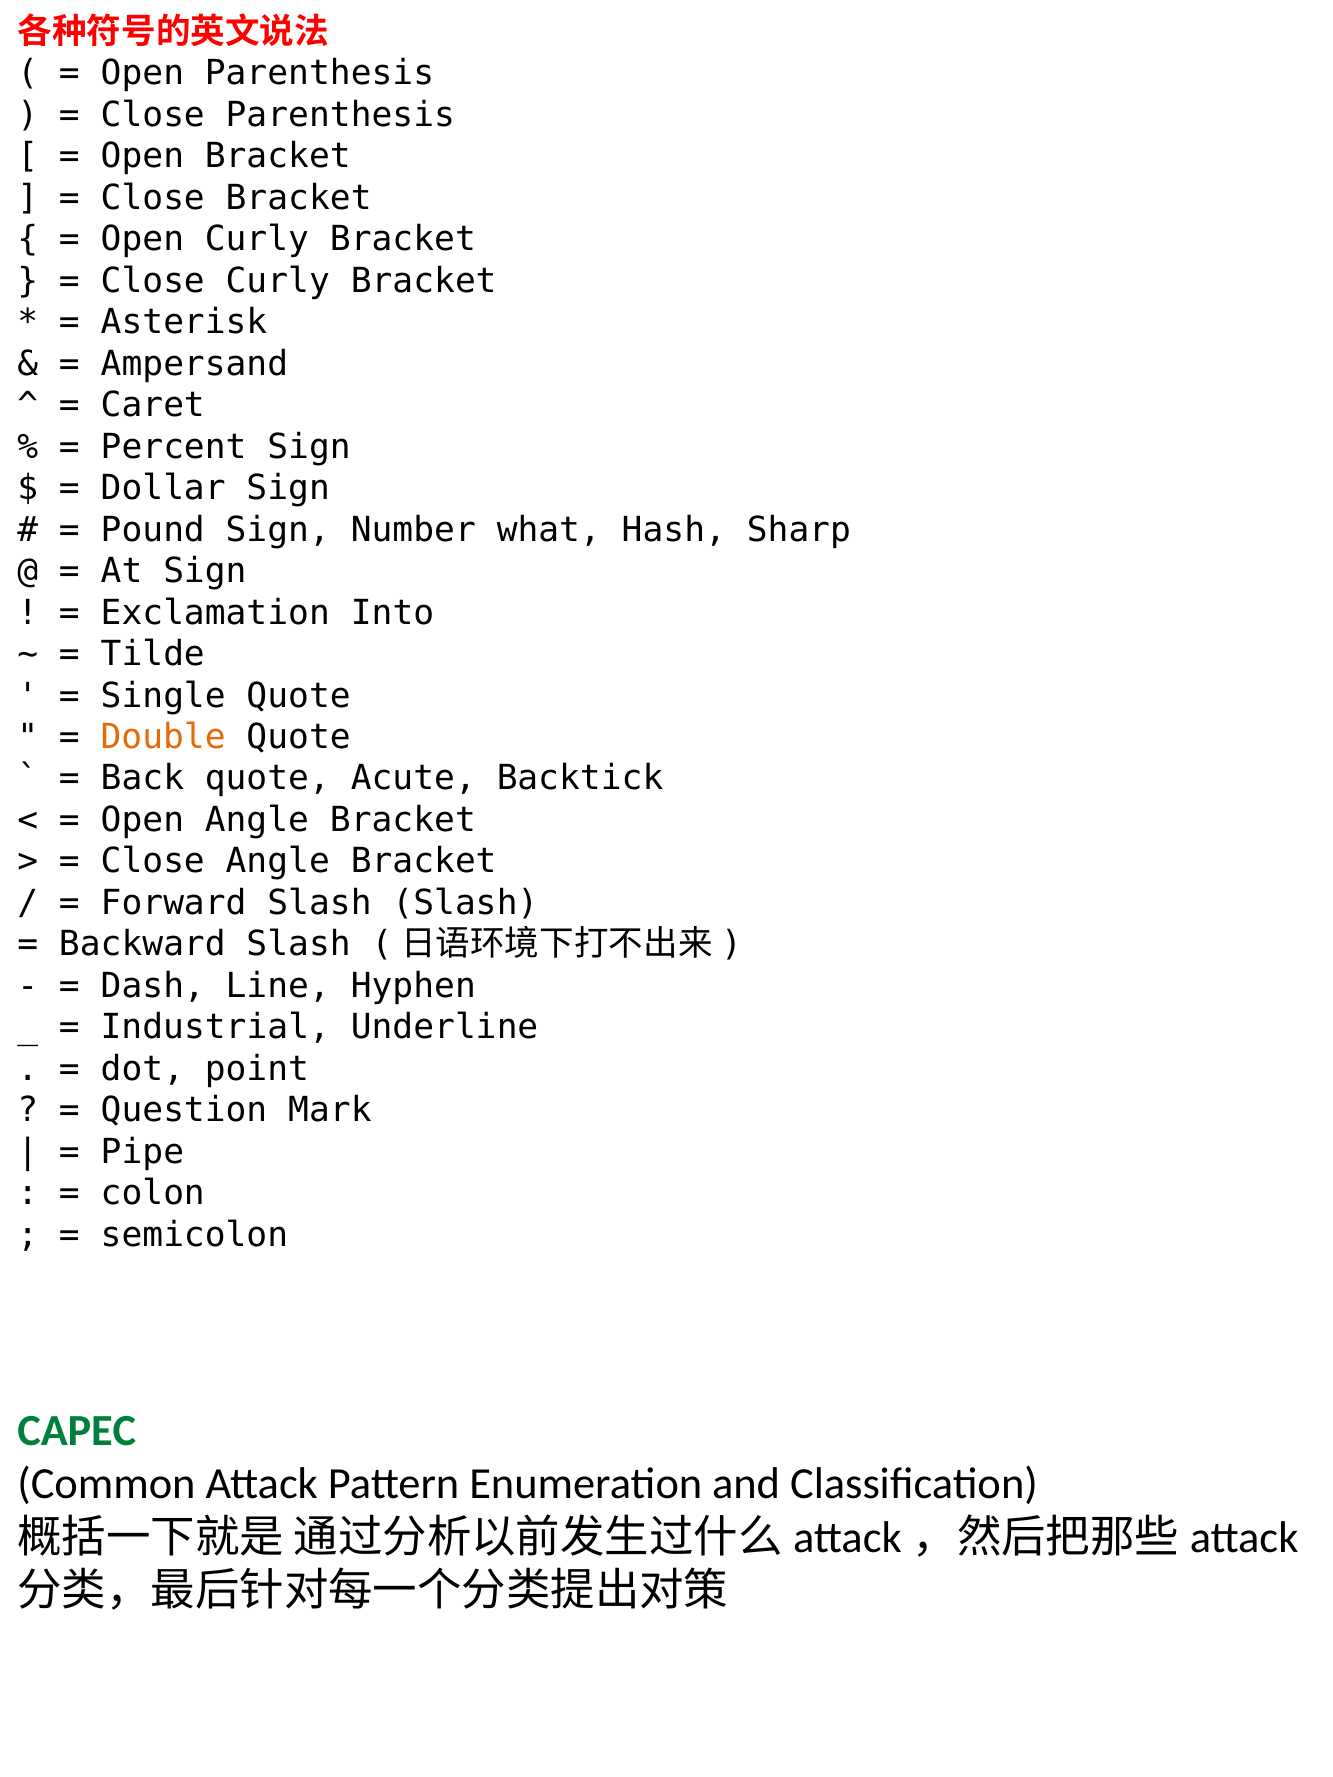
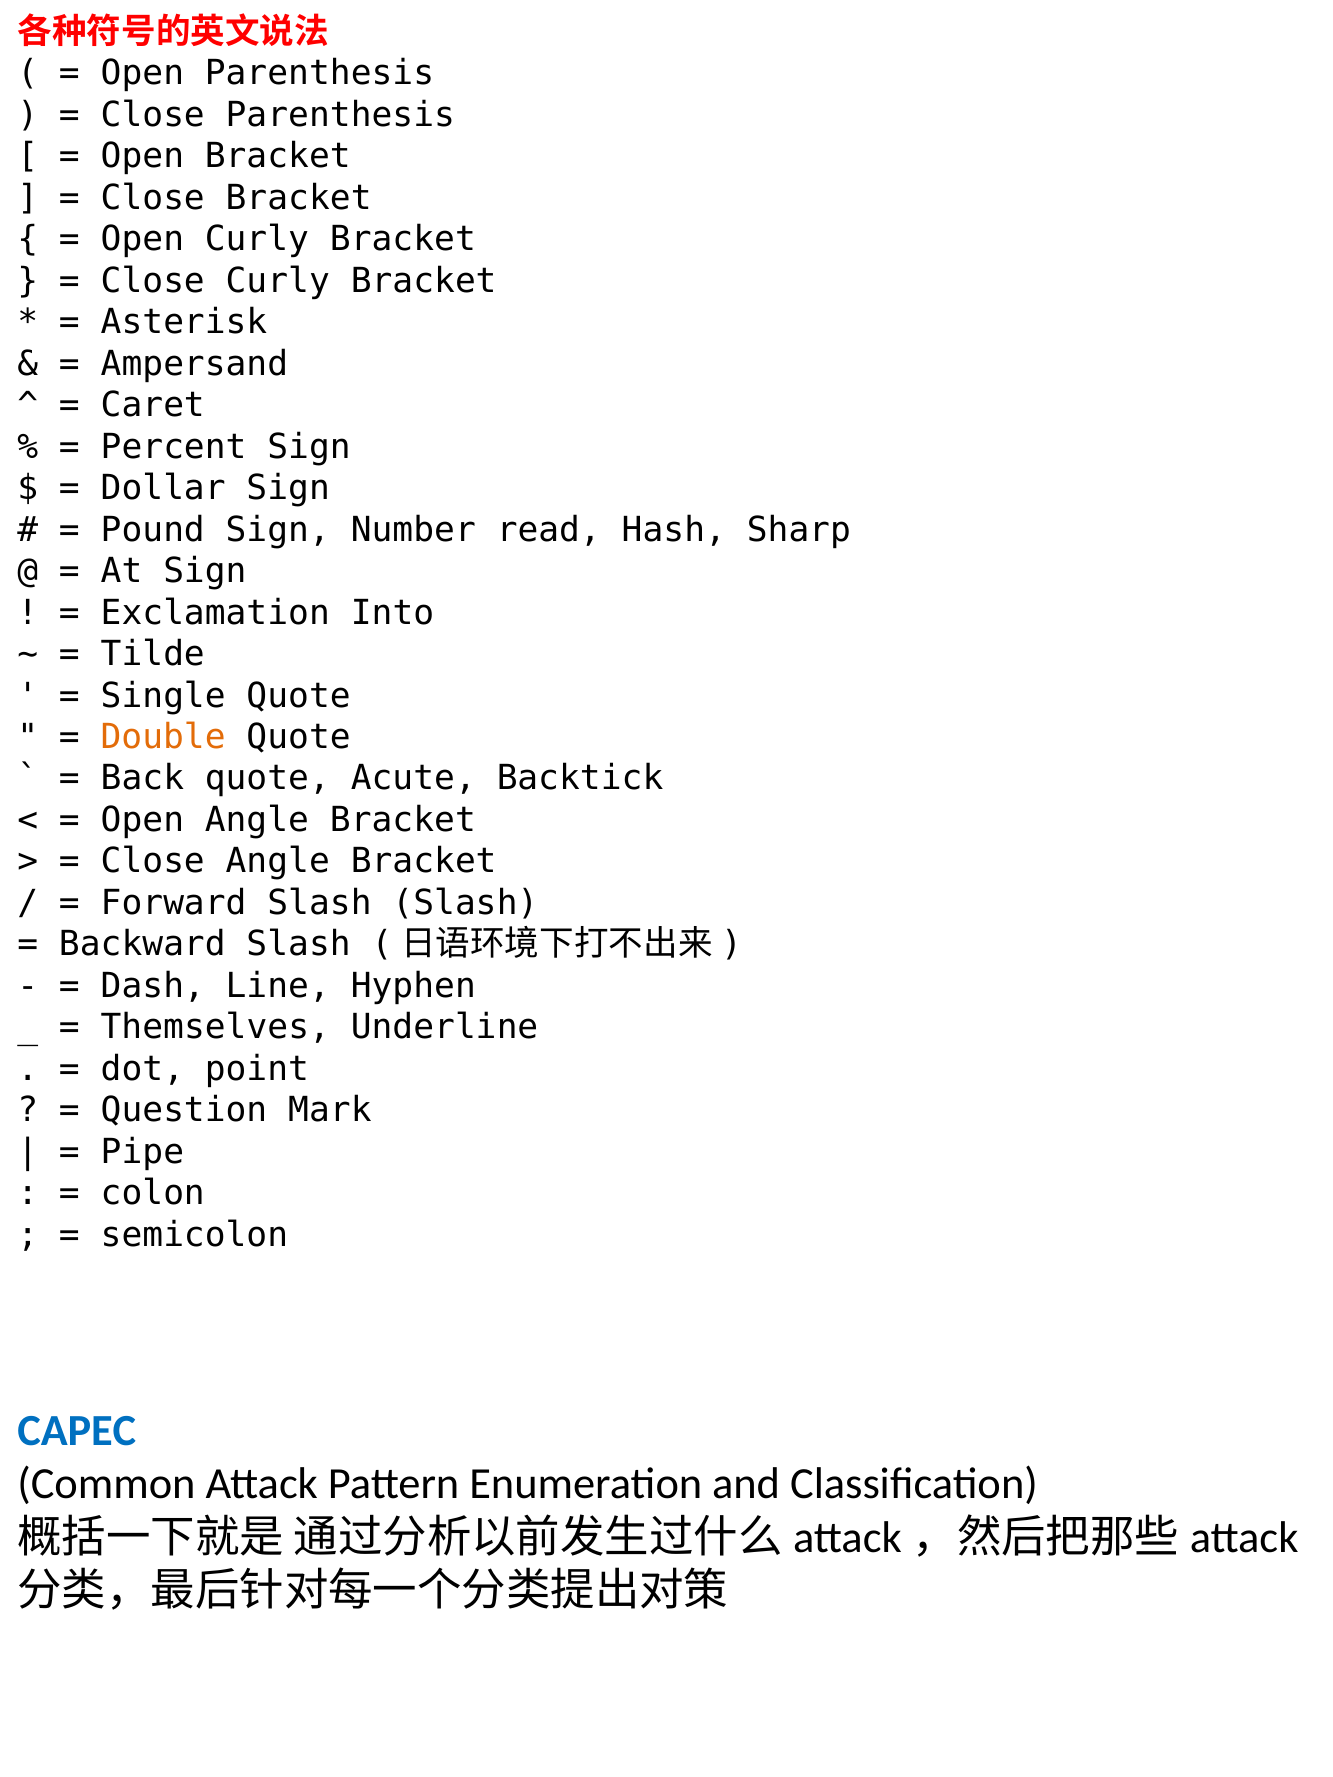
what: what -> read
Industrial: Industrial -> Themselves
CAPEC colour: green -> blue
